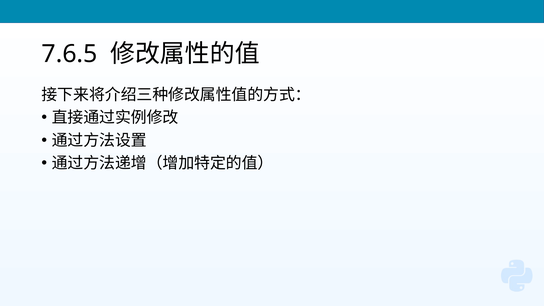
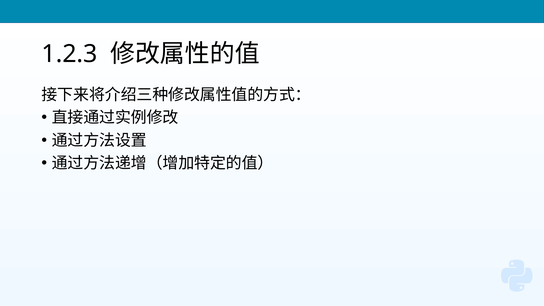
7.6.5: 7.6.5 -> 1.2.3
